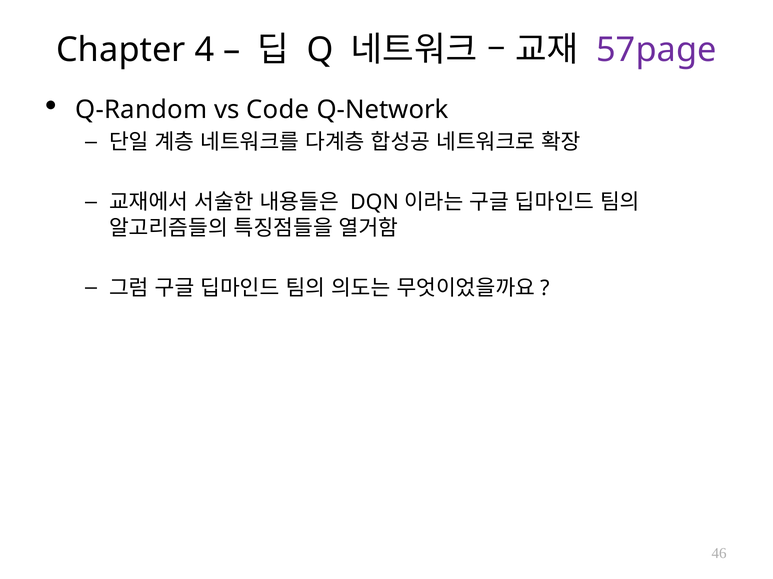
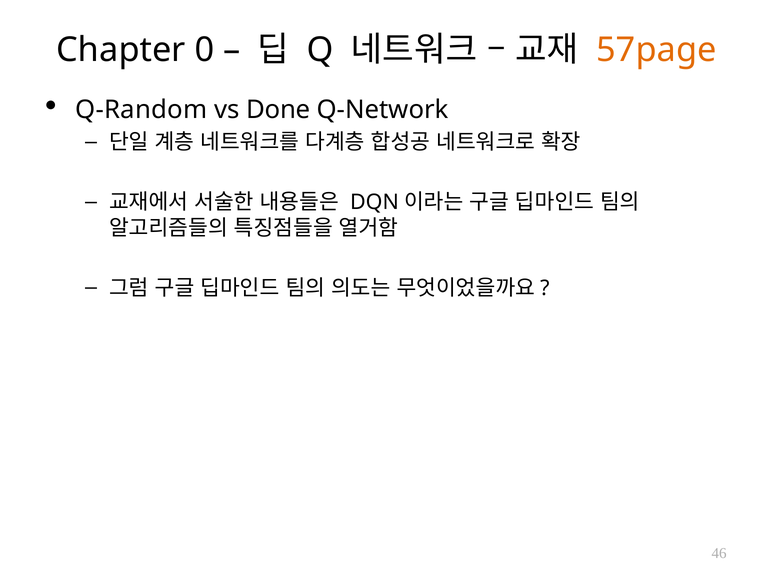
4: 4 -> 0
57page colour: purple -> orange
Code: Code -> Done
